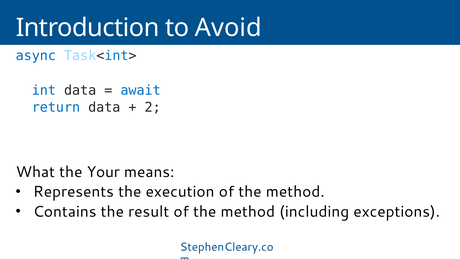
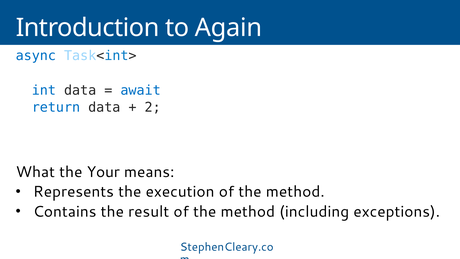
Avoid: Avoid -> Again
